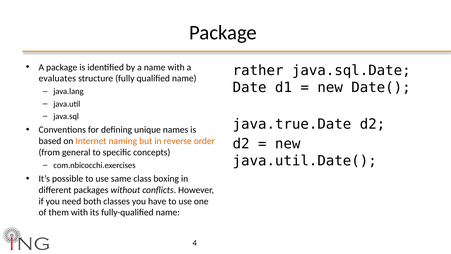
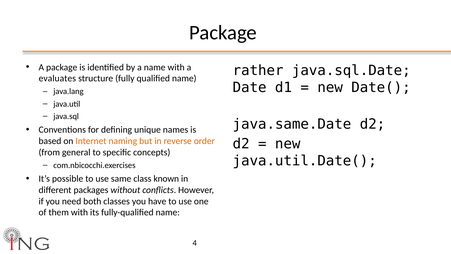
java.true.Date: java.true.Date -> java.same.Date
boxing: boxing -> known
